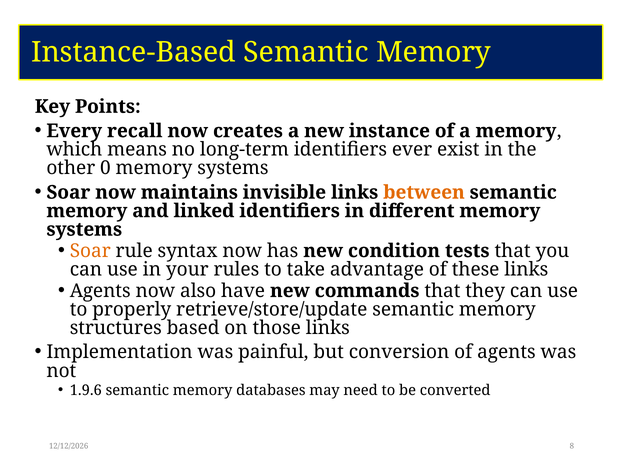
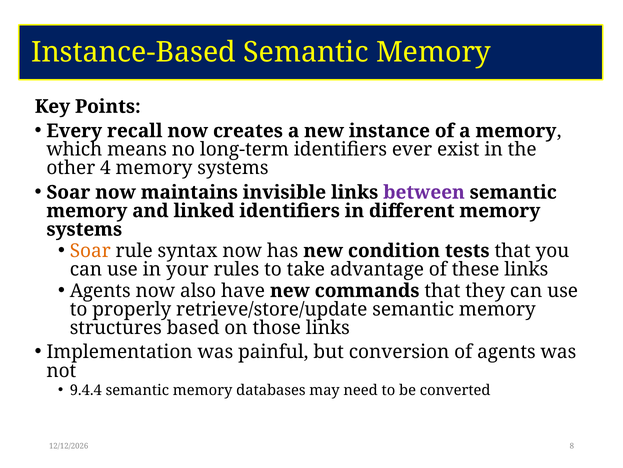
0: 0 -> 4
between colour: orange -> purple
1.9.6: 1.9.6 -> 9.4.4
